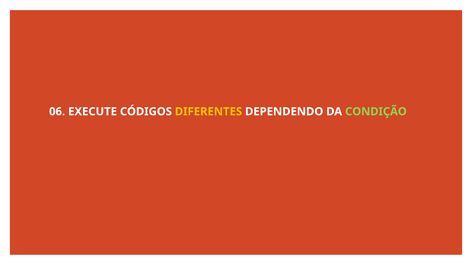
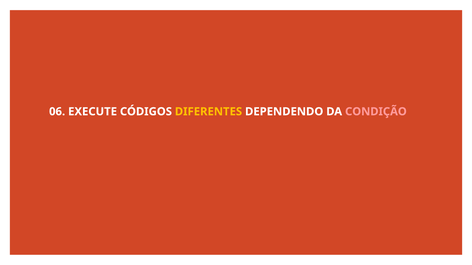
CONDIÇÃO colour: light green -> pink
